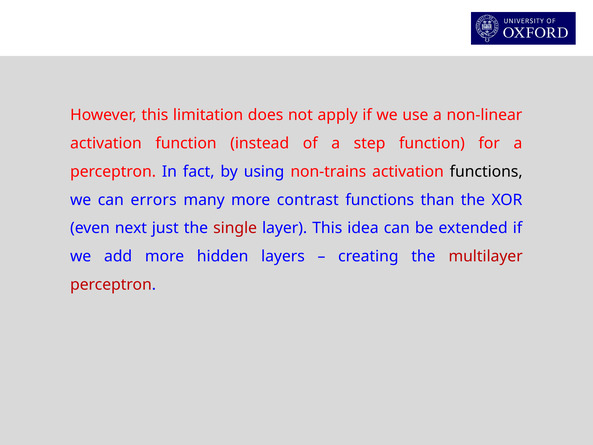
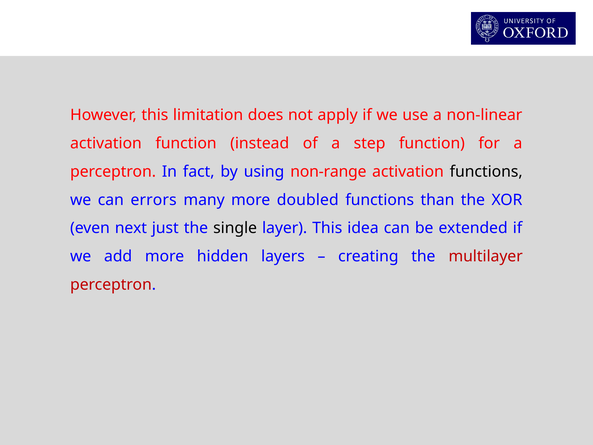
non-trains: non-trains -> non-range
contrast: contrast -> doubled
single colour: red -> black
